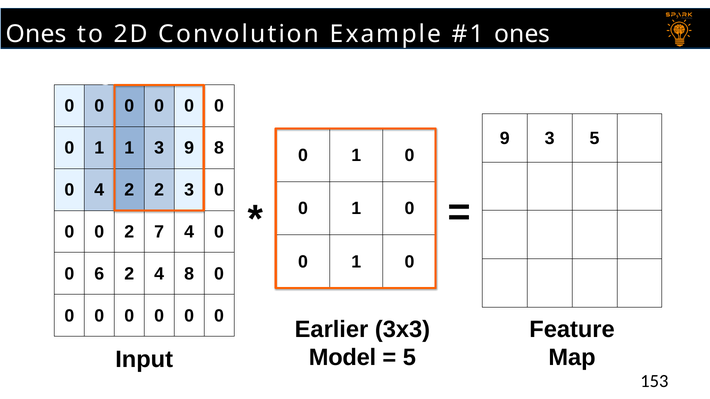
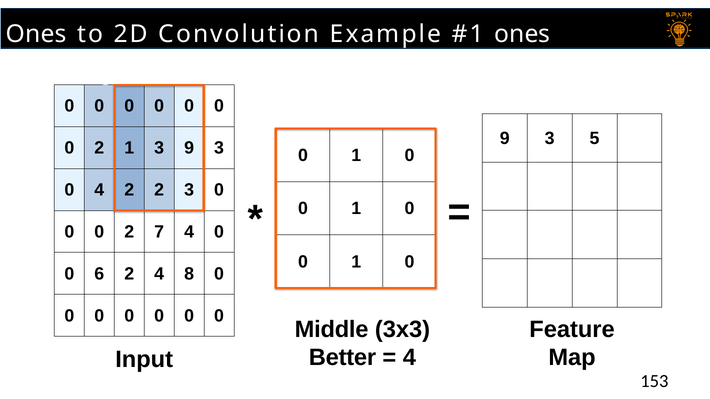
1 at (99, 148): 1 -> 2
8 at (219, 148): 8 -> 3
Earlier: Earlier -> Middle
Model: Model -> Better
5 at (409, 358): 5 -> 4
